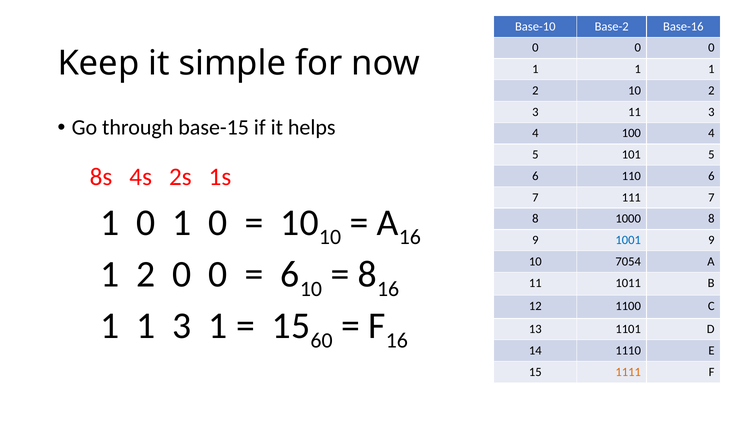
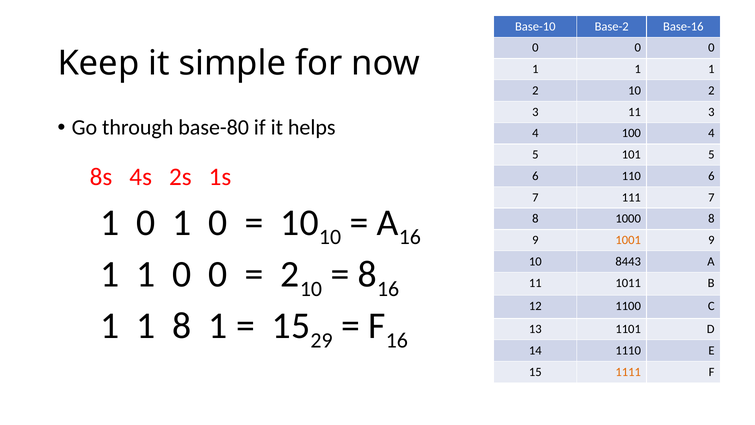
base-15: base-15 -> base-80
1001 colour: blue -> orange
7054: 7054 -> 8443
2 at (146, 274): 2 -> 1
6 at (290, 274): 6 -> 2
1 3: 3 -> 8
60: 60 -> 29
